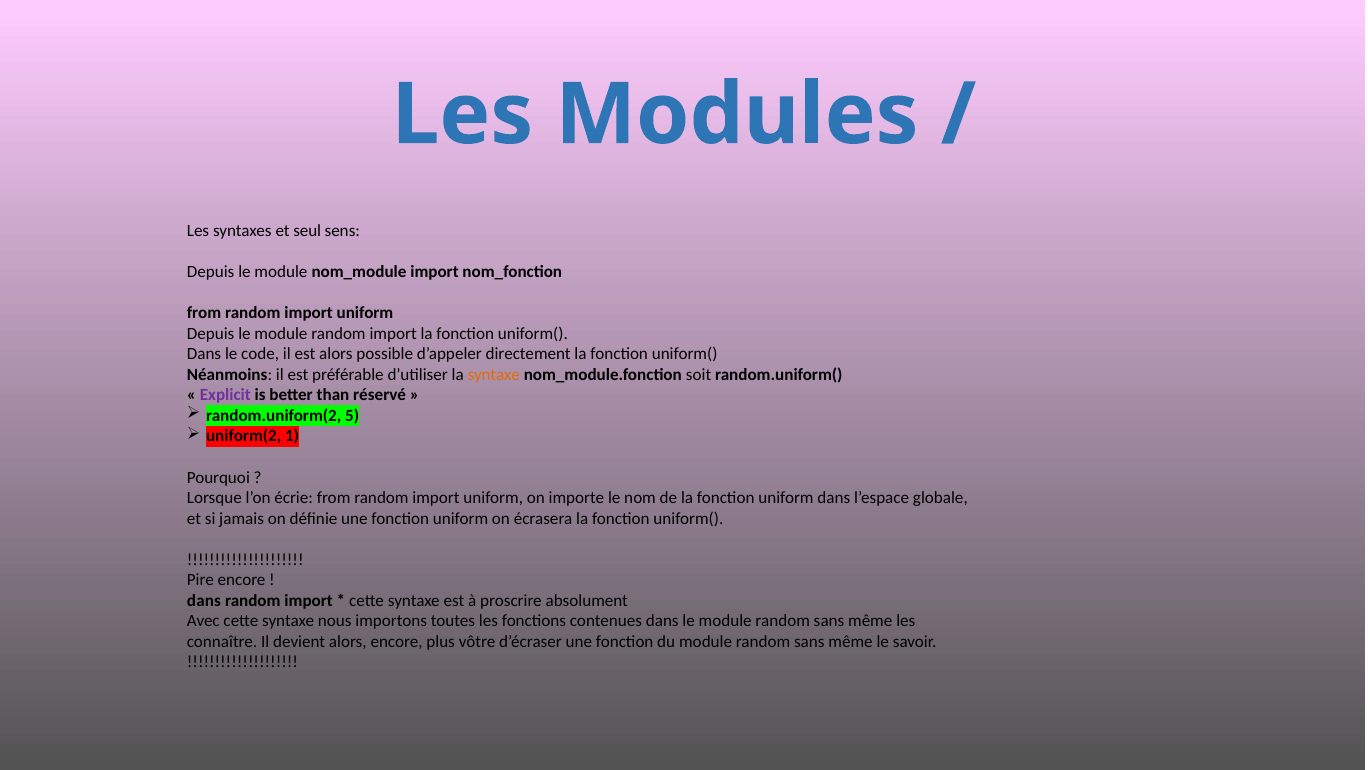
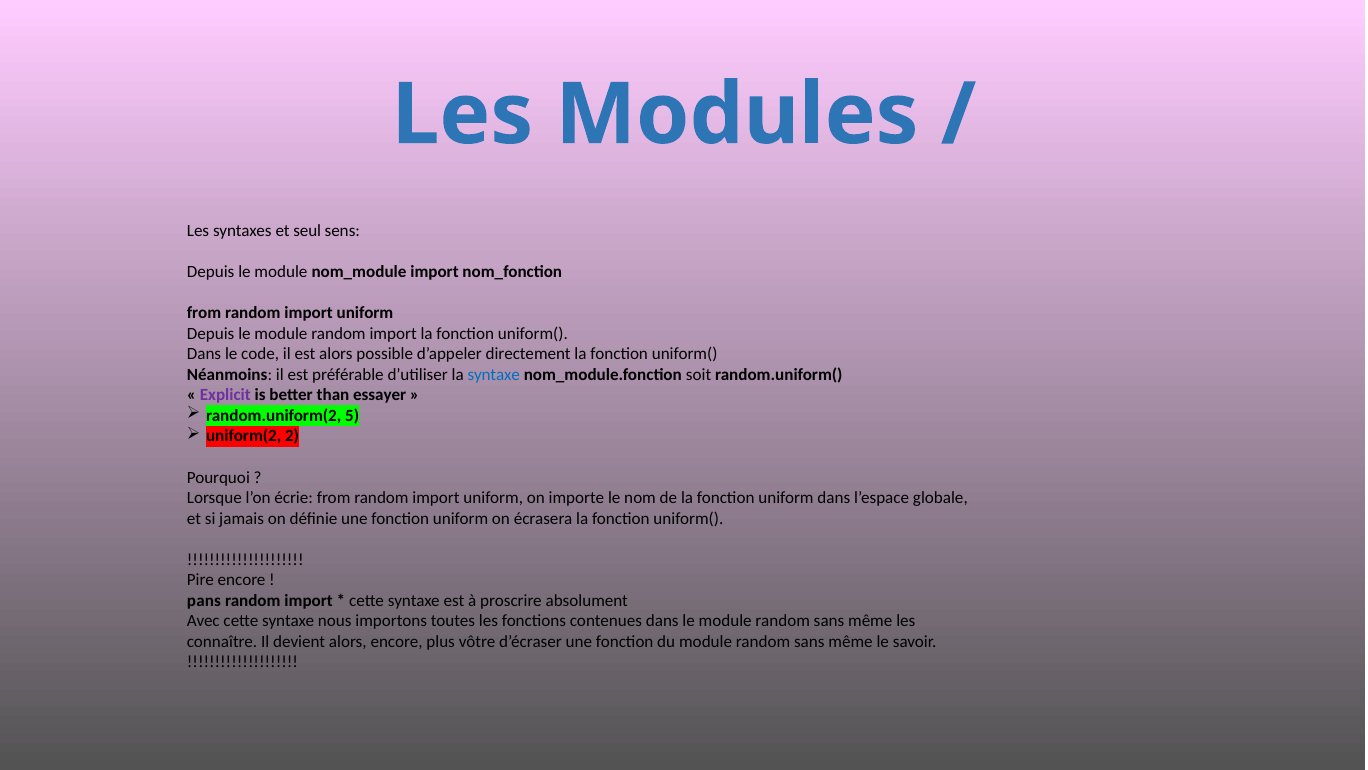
syntaxe at (494, 374) colour: orange -> blue
réservé: réservé -> essayer
1: 1 -> 2
dans at (204, 600): dans -> pans
